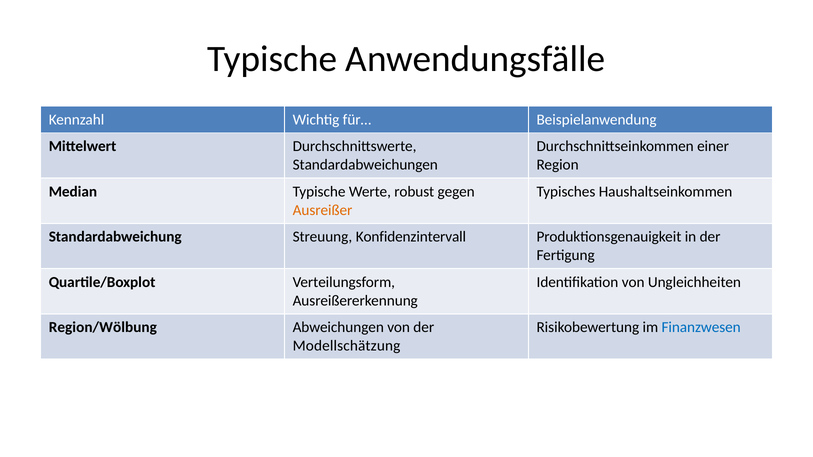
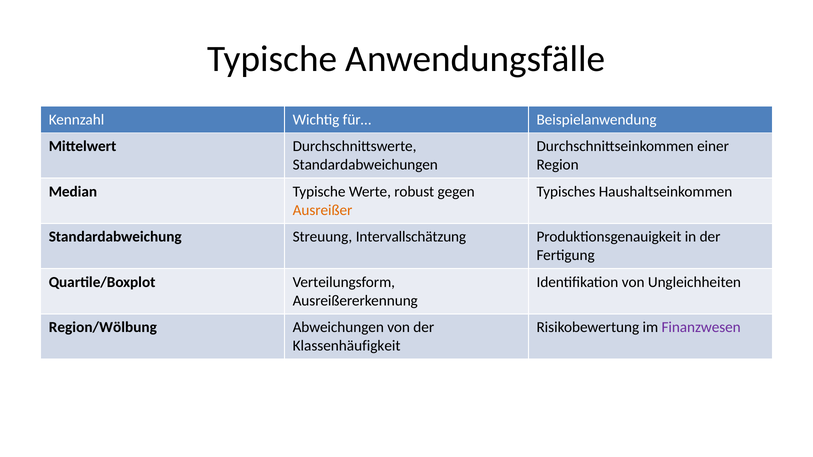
Konfidenzintervall: Konfidenzintervall -> Intervallschätzung
Finanzwesen colour: blue -> purple
Modellschätzung: Modellschätzung -> Klassenhäufigkeit
